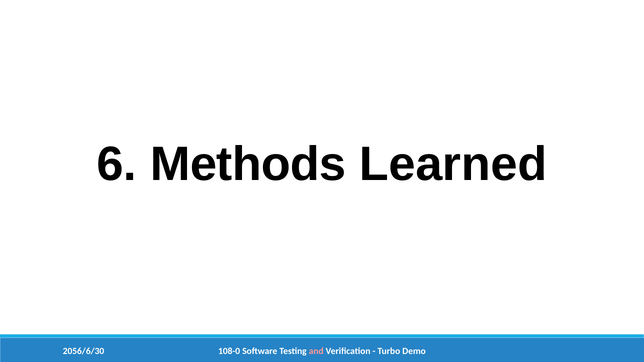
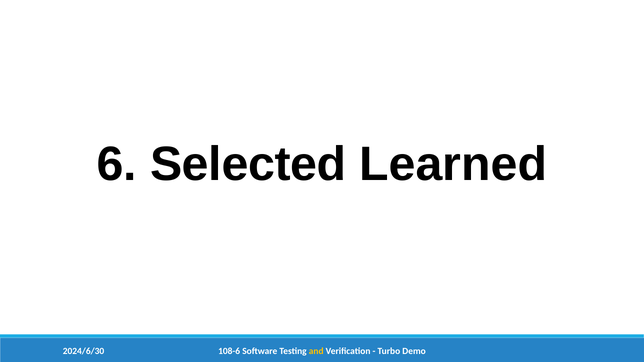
Methods: Methods -> Selected
2056/6/30: 2056/6/30 -> 2024/6/30
108-0: 108-0 -> 108-6
and colour: pink -> yellow
